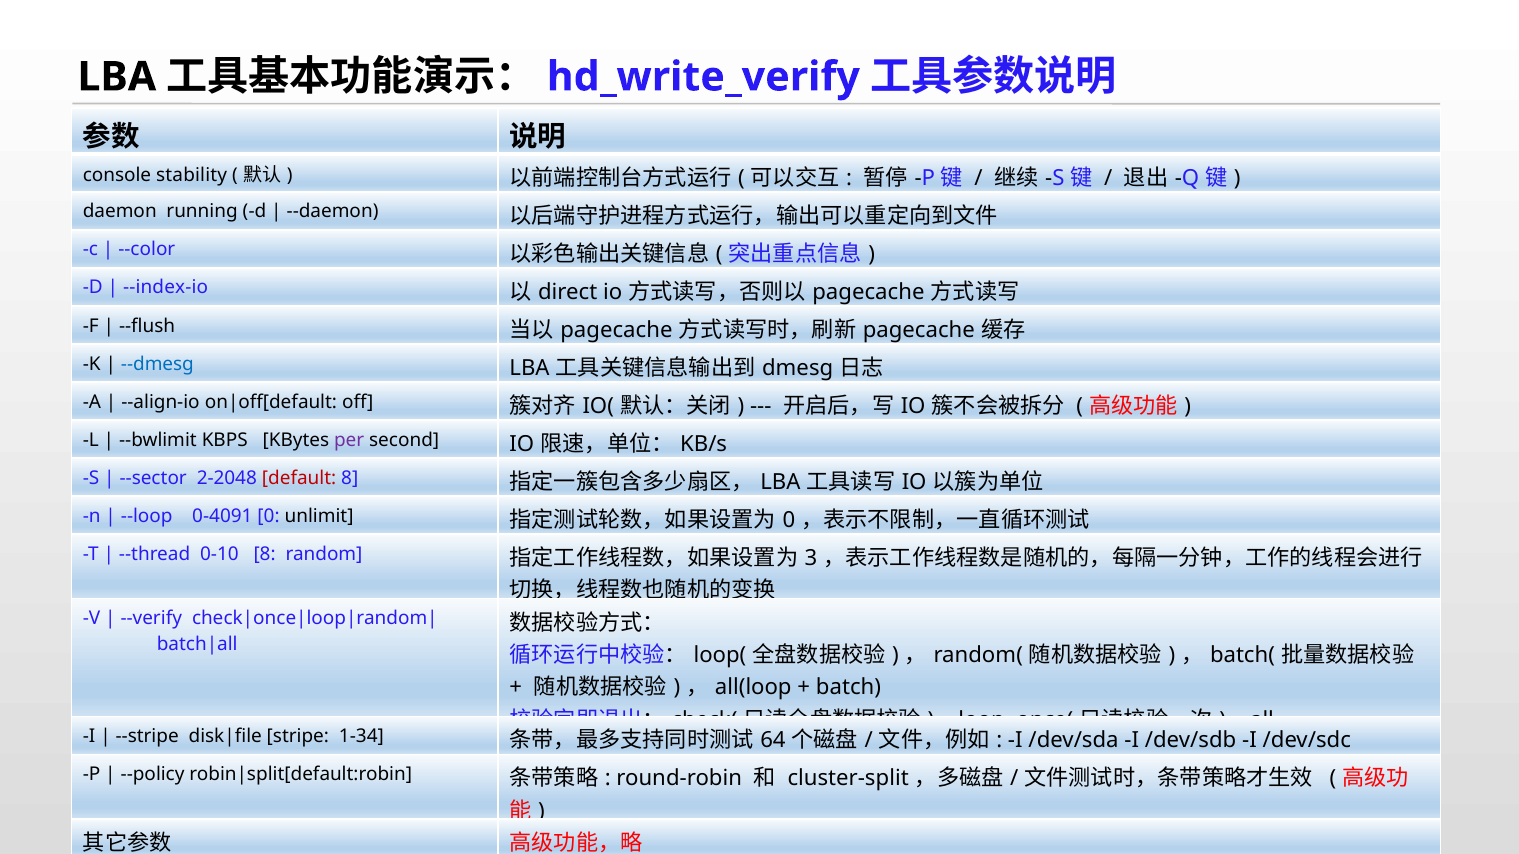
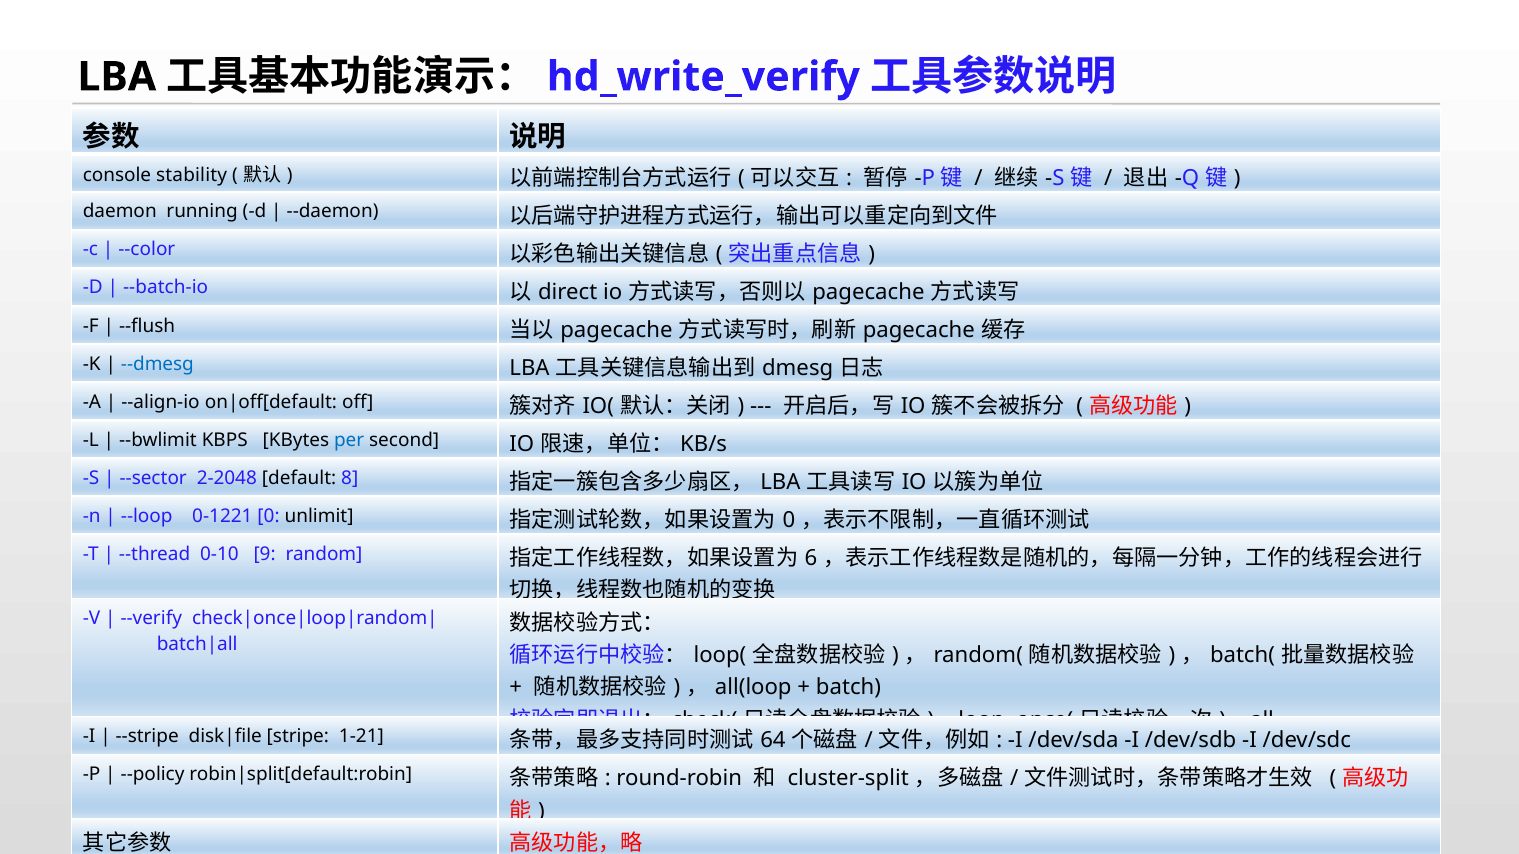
--index-io: --index-io -> --batch-io
per colour: purple -> blue
default colour: red -> black
0-4091: 0-4091 -> 0-1221
0-10 8: 8 -> 9
3: 3 -> 6
1-34: 1-34 -> 1-21
